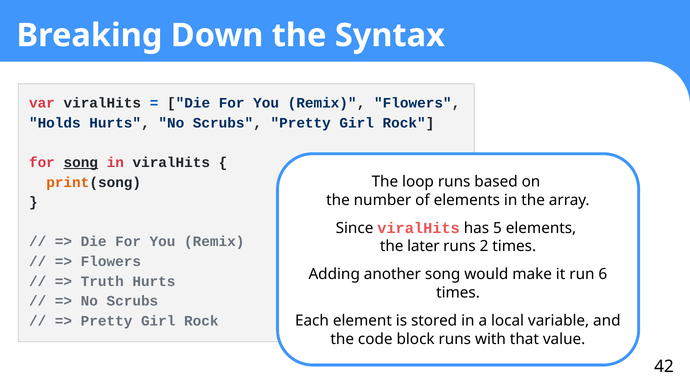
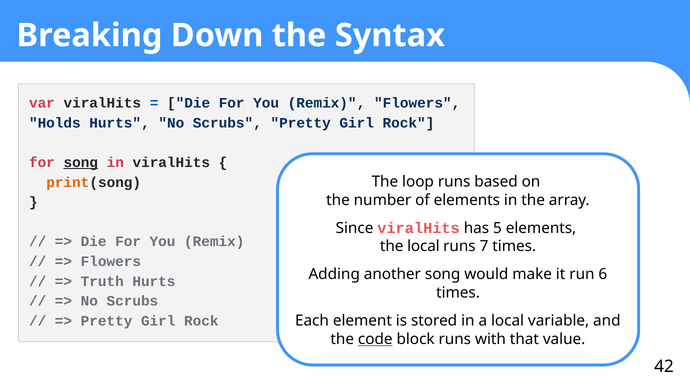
the later: later -> local
2: 2 -> 7
code underline: none -> present
